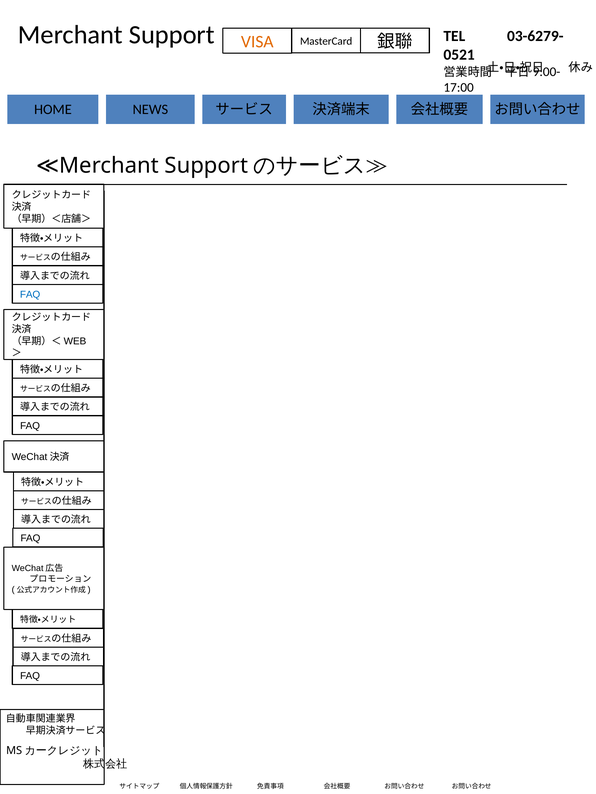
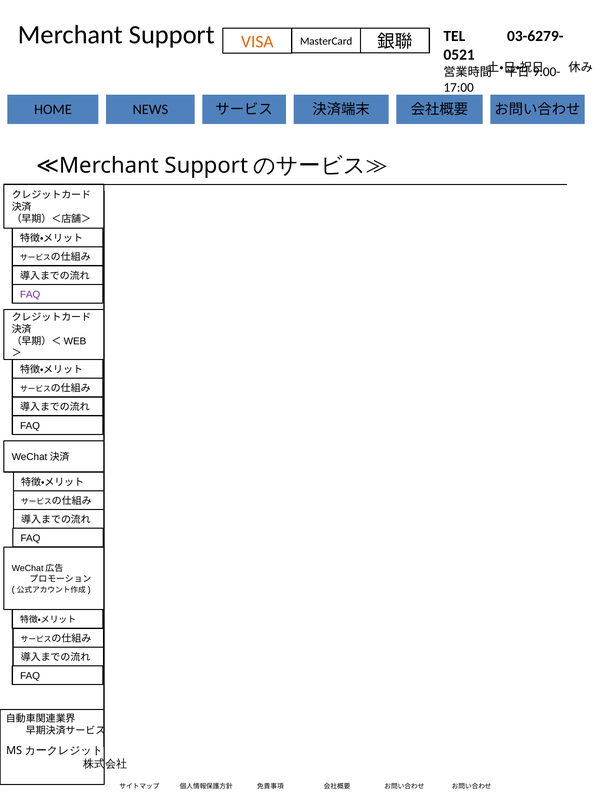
FAQ at (30, 295) colour: blue -> purple
